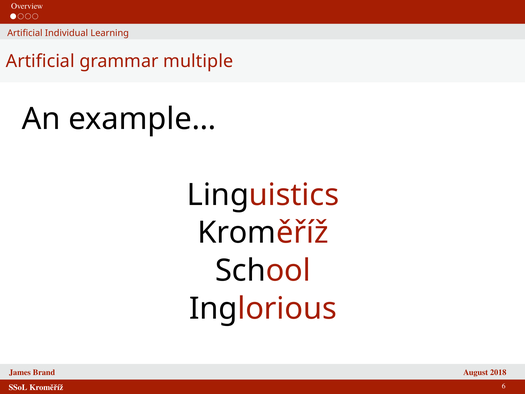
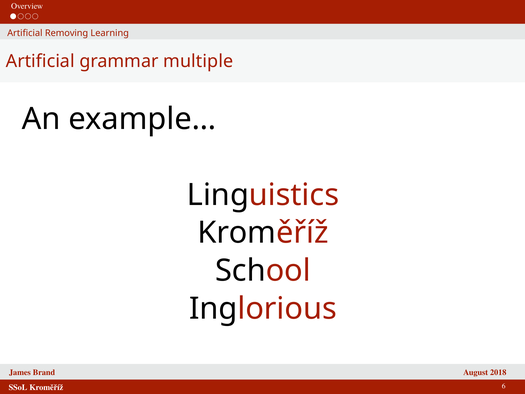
Individual: Individual -> Removing
